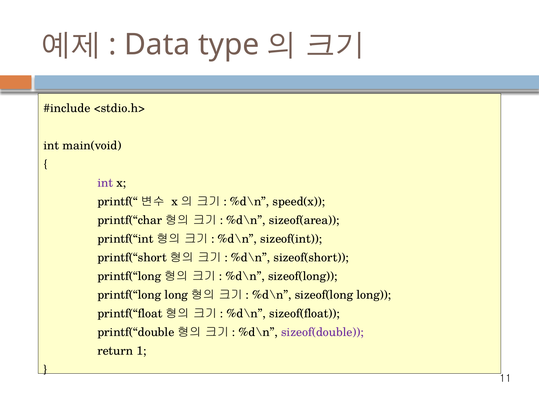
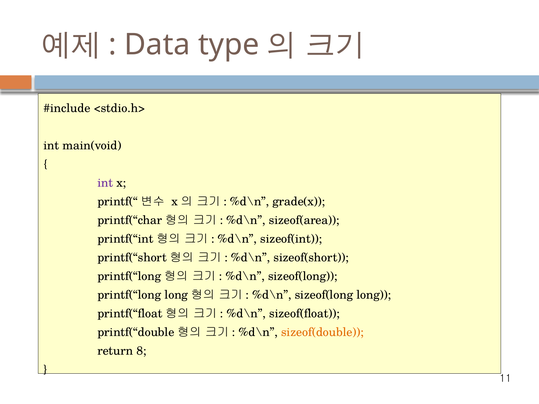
speed(x: speed(x -> grade(x
sizeof(double colour: purple -> orange
1: 1 -> 8
